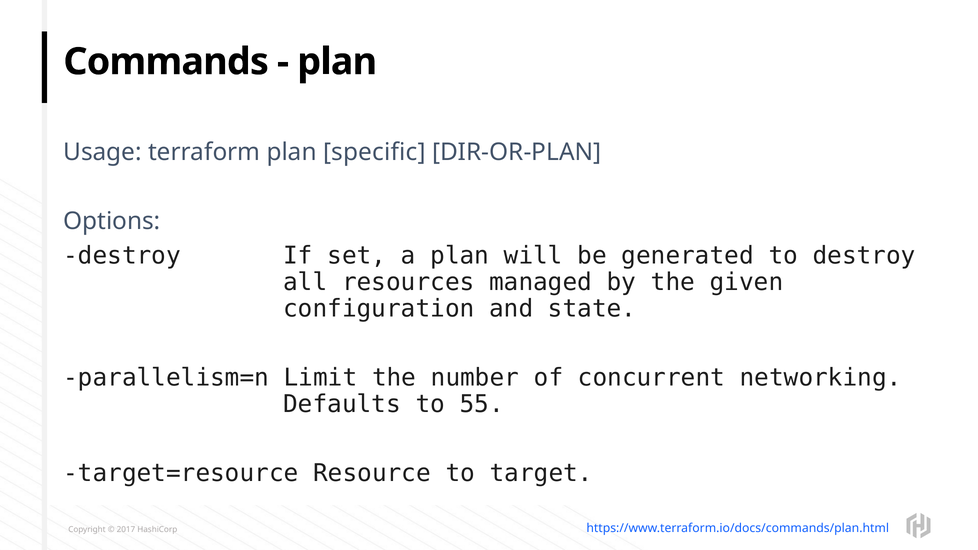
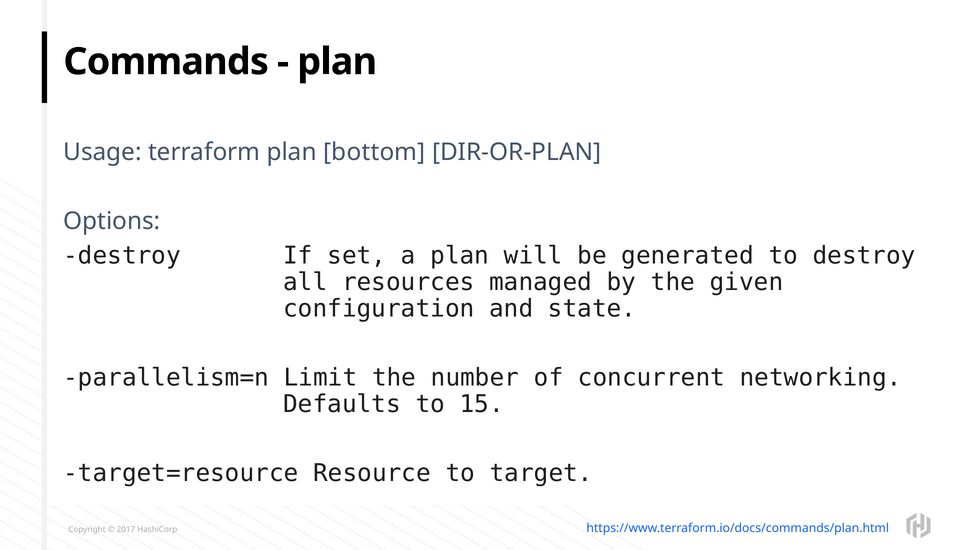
specific: specific -> bottom
55: 55 -> 15
